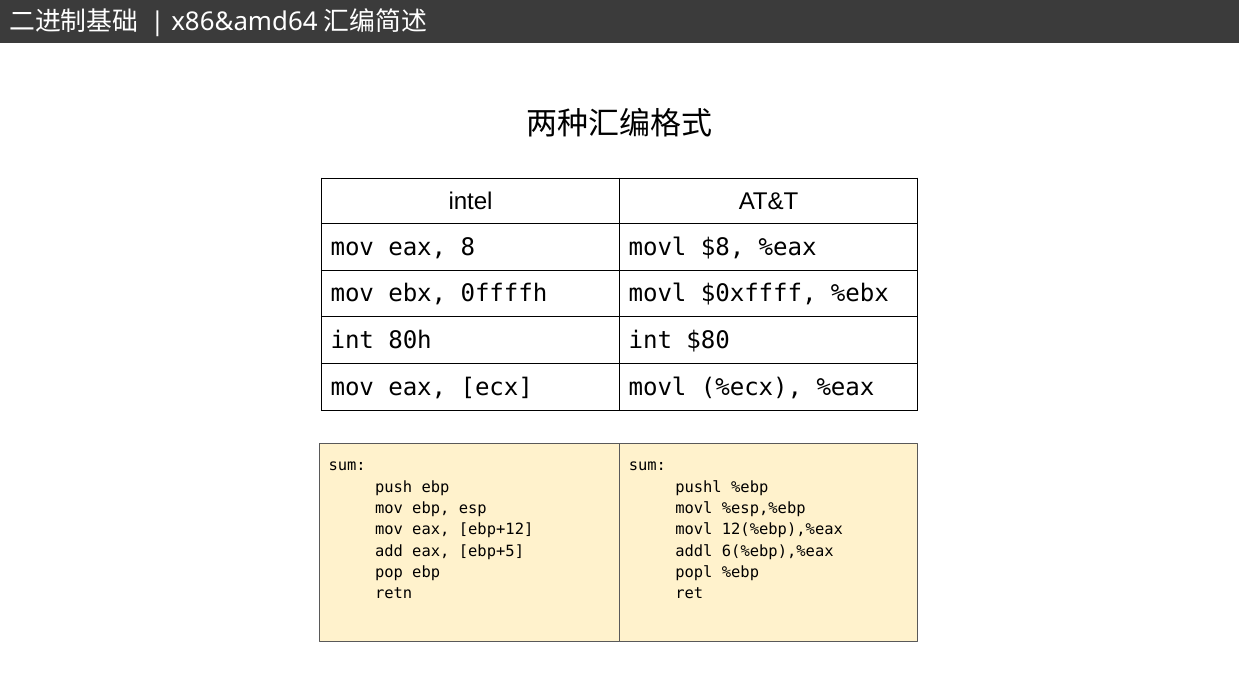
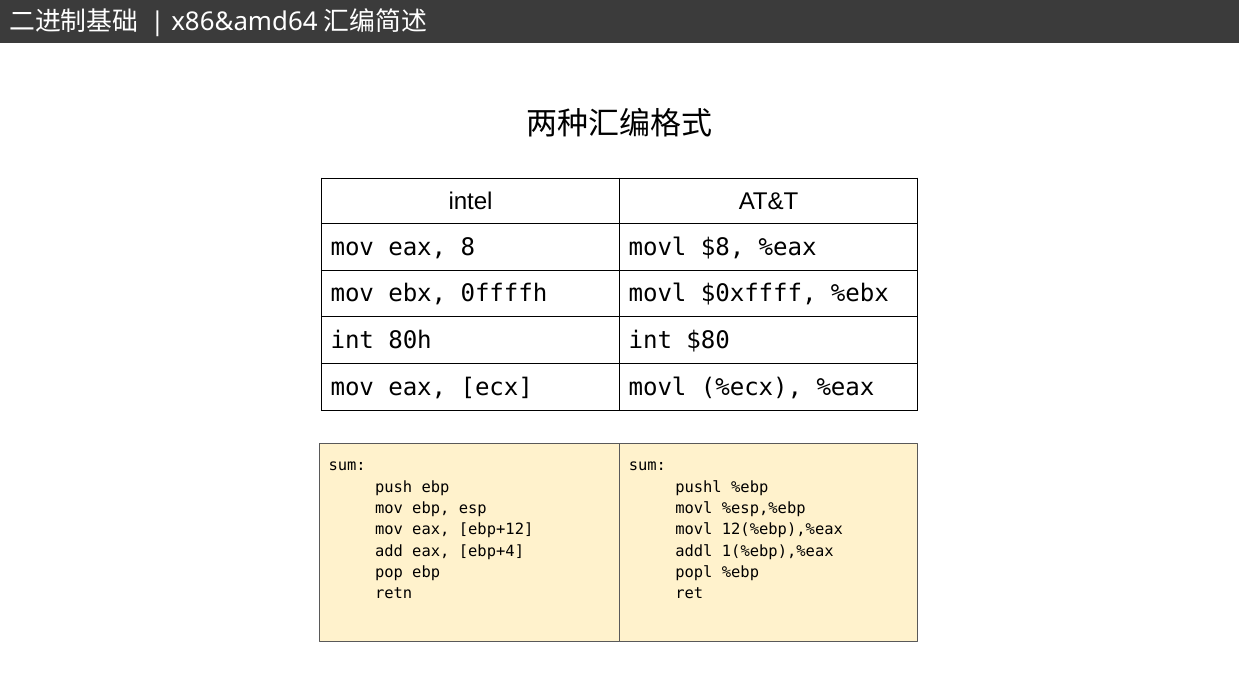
ebp+5: ebp+5 -> ebp+4
6(%ebp),%eax: 6(%ebp),%eax -> 1(%ebp),%eax
